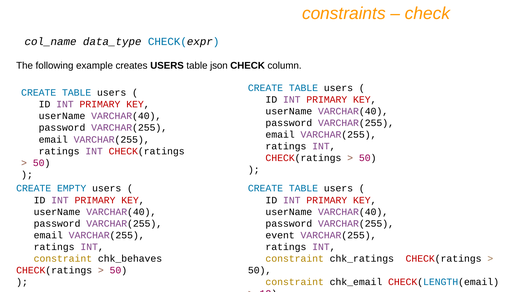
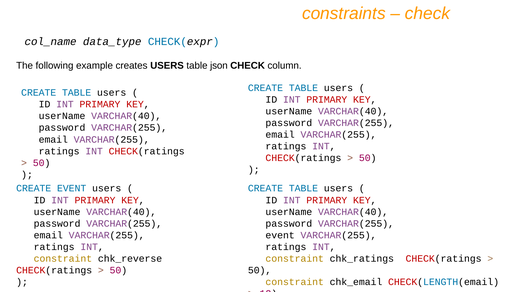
CREATE EMPTY: EMPTY -> EVENT
chk_behaves: chk_behaves -> chk_reverse
